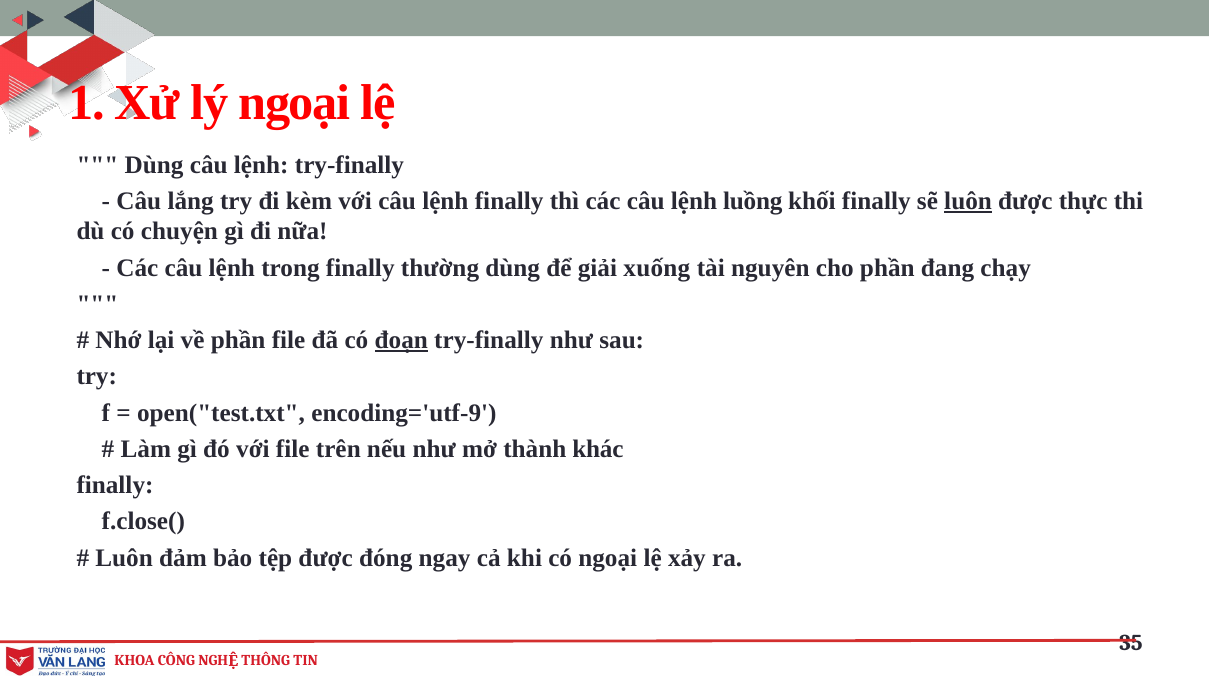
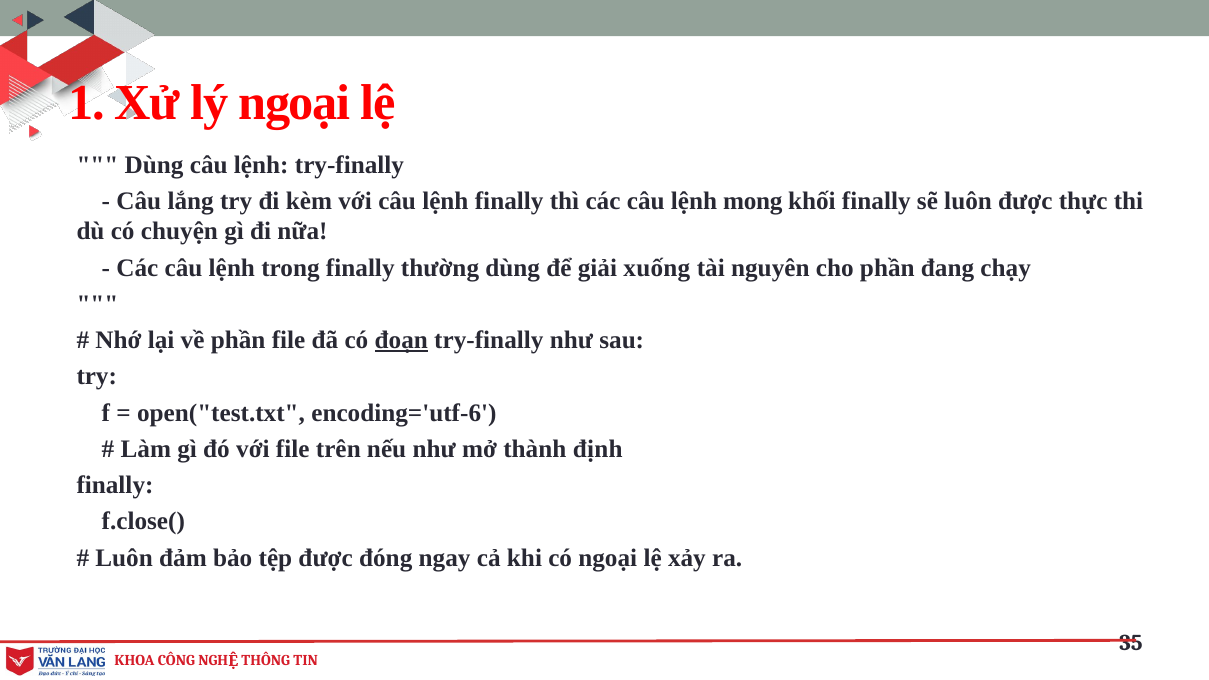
luồng: luồng -> mong
luôn at (968, 201) underline: present -> none
encoding='utf-9: encoding='utf-9 -> encoding='utf-6
khác: khác -> định
